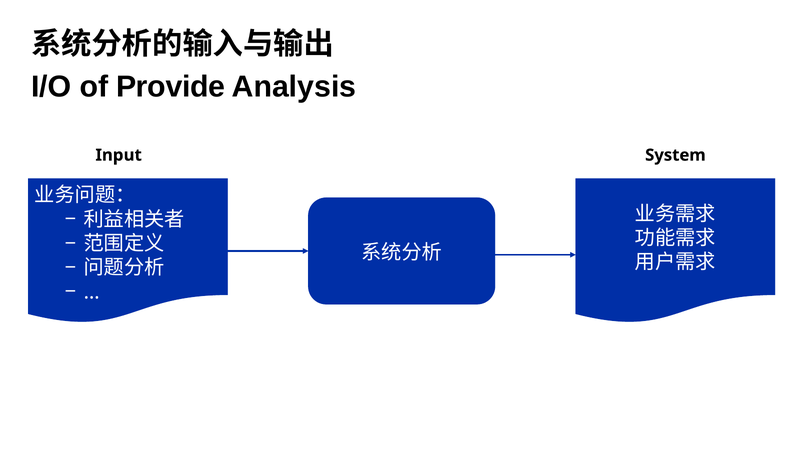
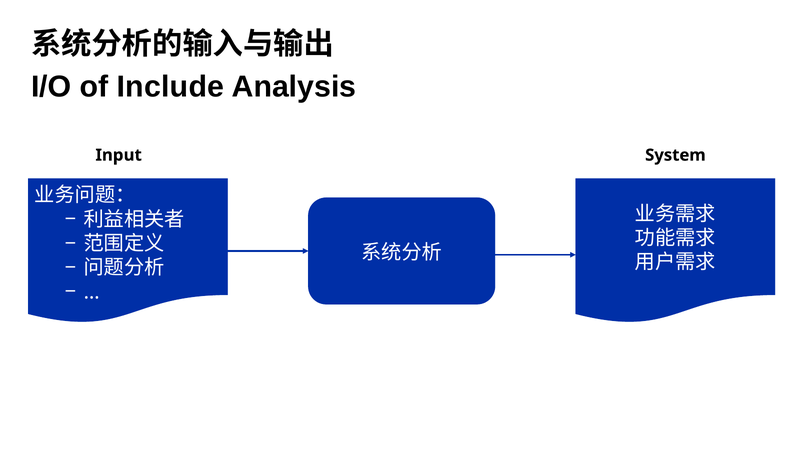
Provide: Provide -> Include
